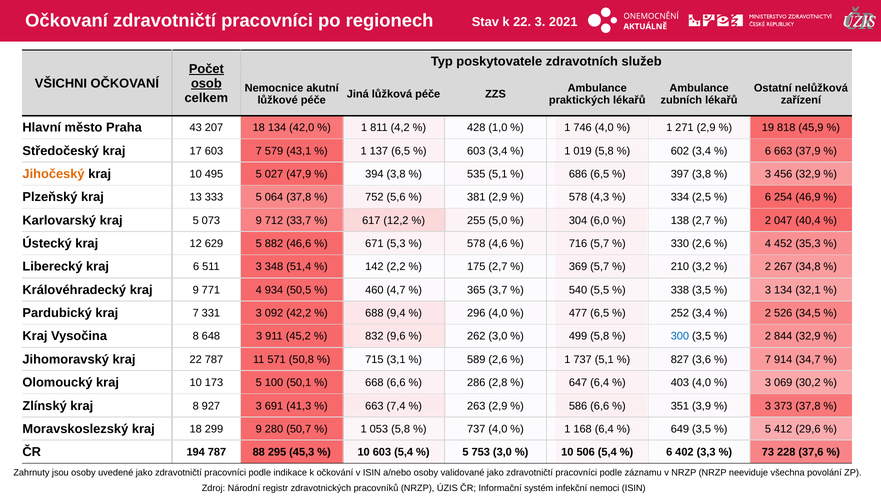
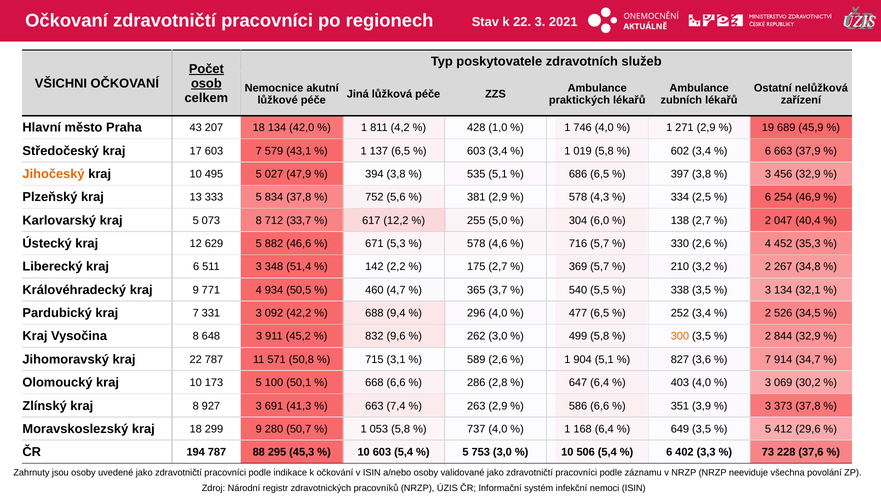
818: 818 -> 689
064: 064 -> 834
073 9: 9 -> 8
300 colour: blue -> orange
1 737: 737 -> 904
